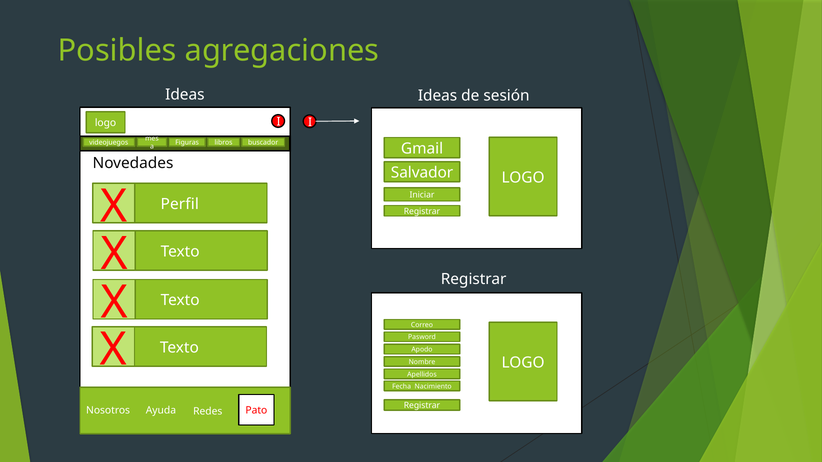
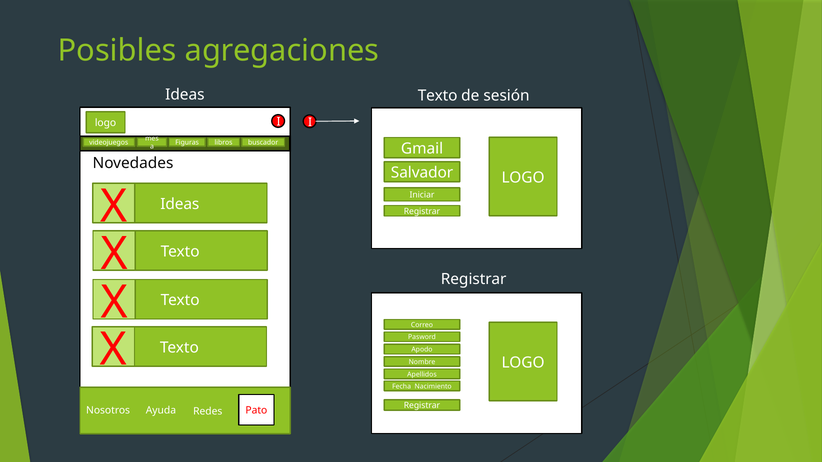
Ideas at (438, 96): Ideas -> Texto
Perfil at (180, 204): Perfil -> Ideas
